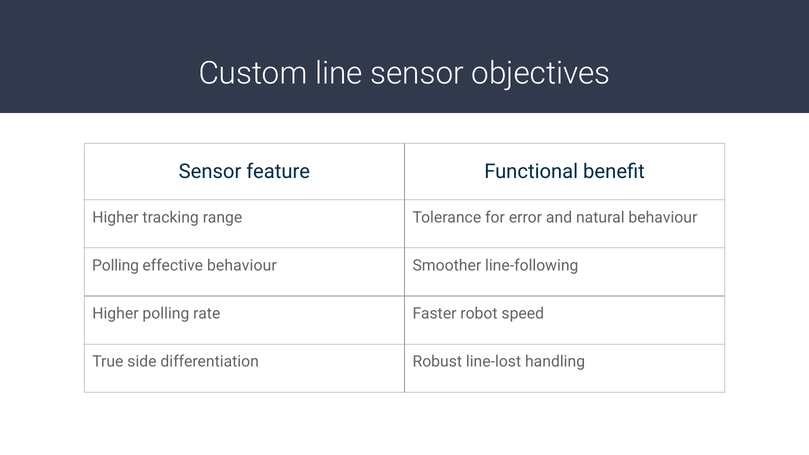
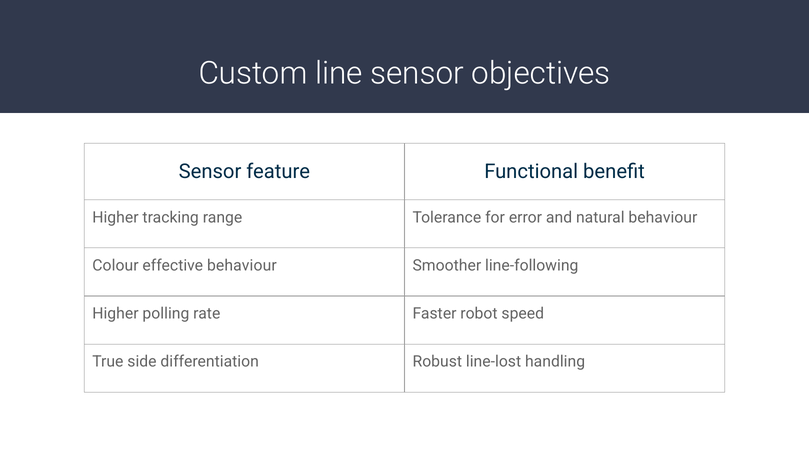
Polling at (116, 265): Polling -> Colour
